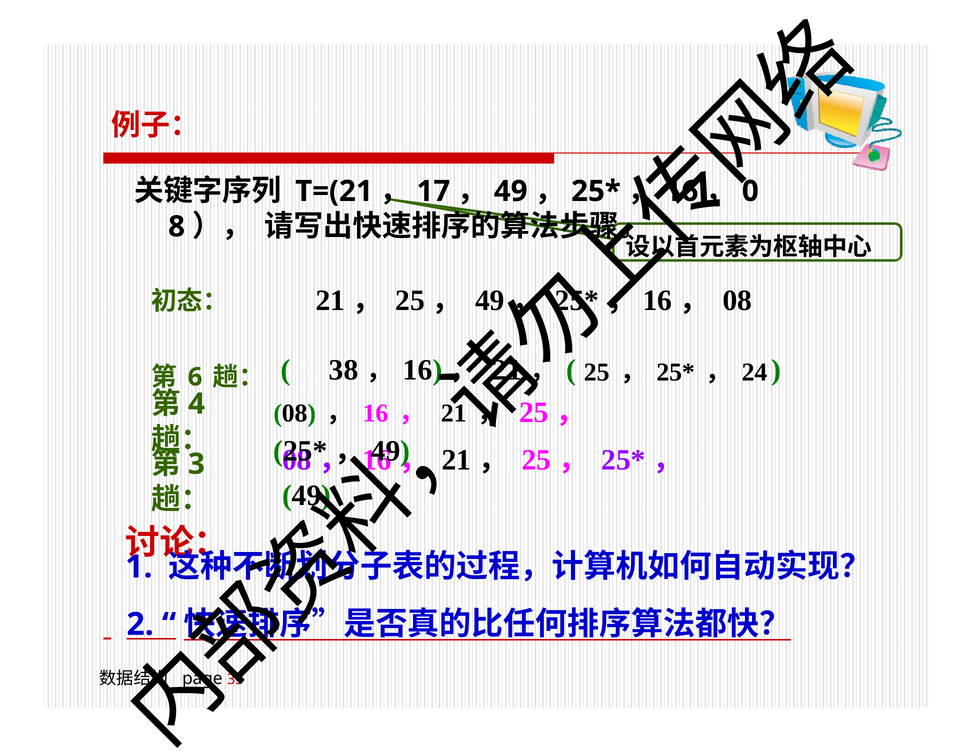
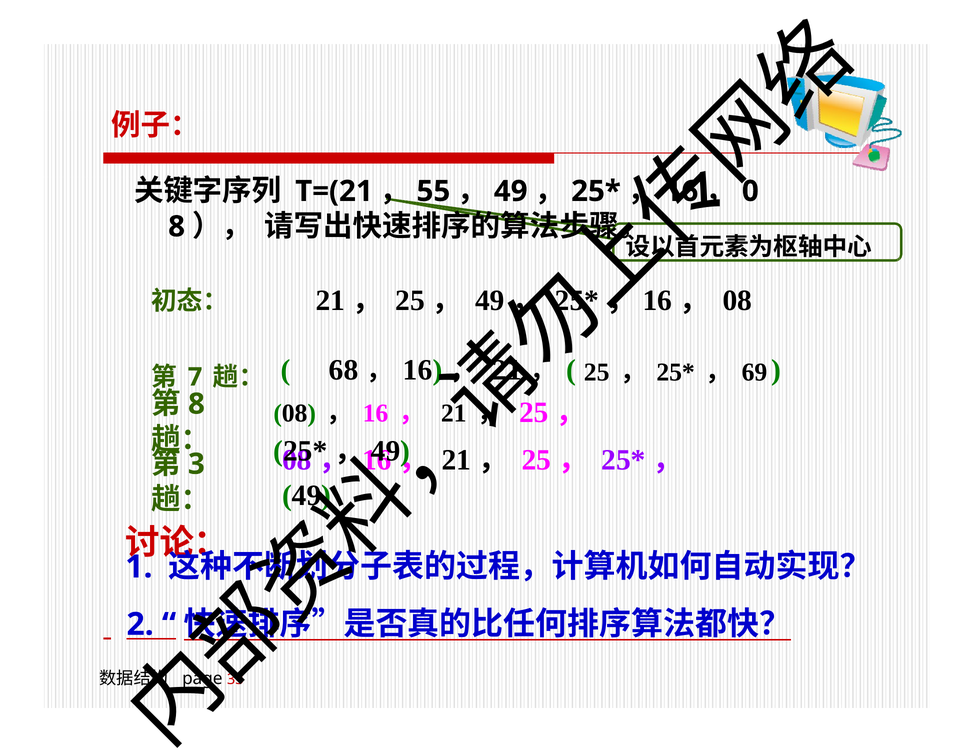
17: 17 -> 55
6: 6 -> 7
38: 38 -> 68
24: 24 -> 69
4 at (196, 404): 4 -> 8
